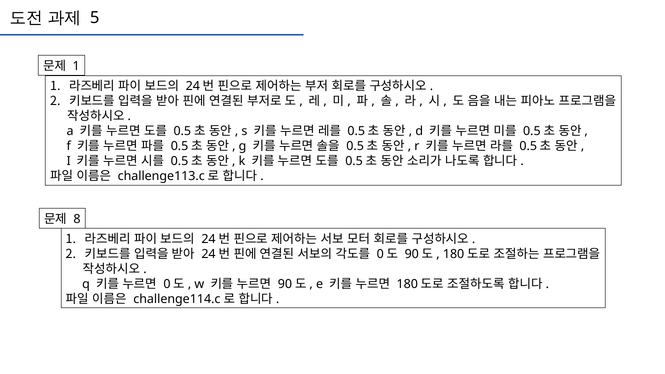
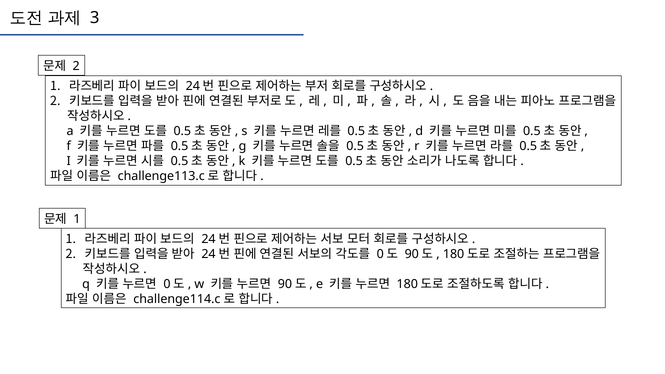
5: 5 -> 3
1 at (76, 66): 1 -> 2
8 at (77, 219): 8 -> 1
